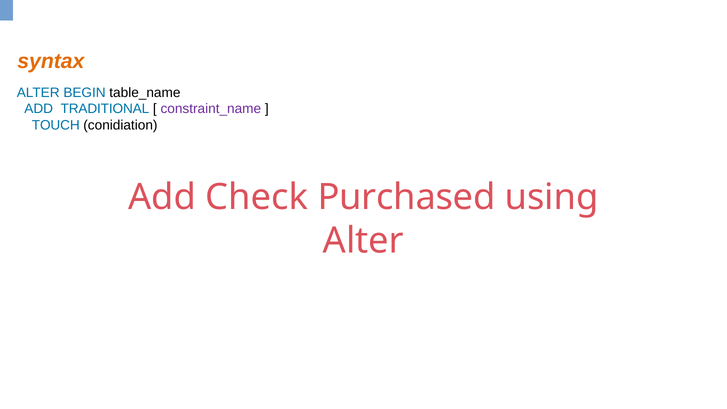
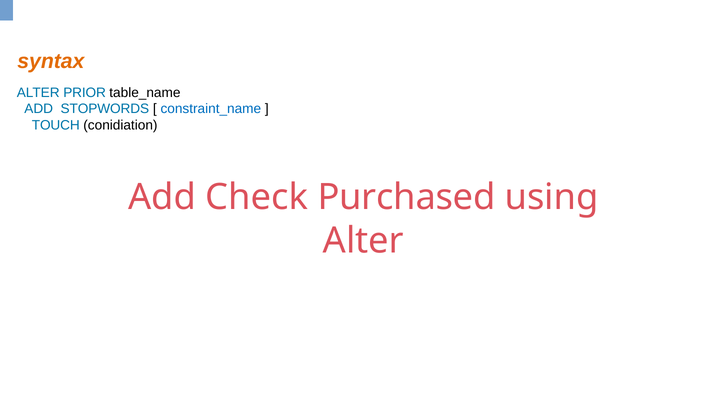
BEGIN: BEGIN -> PRIOR
TRADITIONAL: TRADITIONAL -> STOPWORDS
constraint_name colour: purple -> blue
